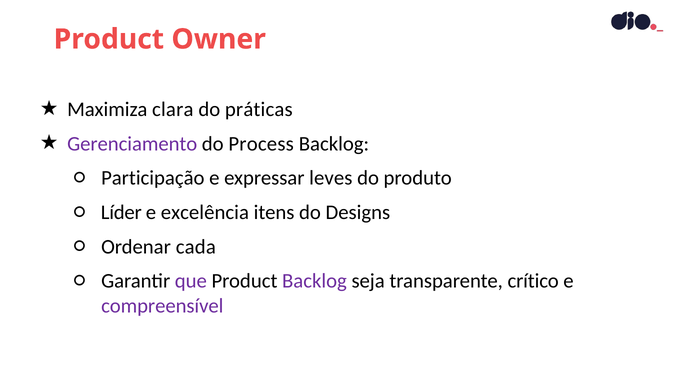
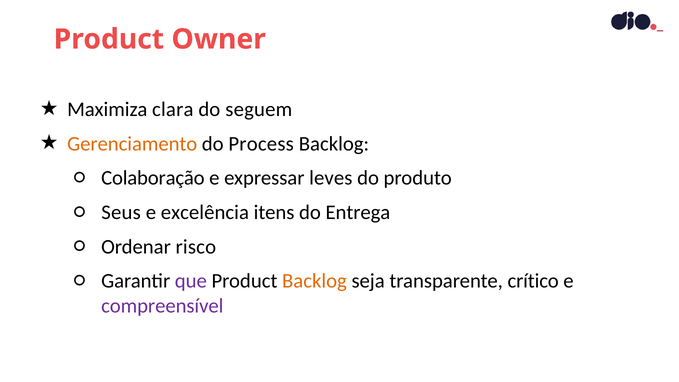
práticas: práticas -> seguem
Gerenciamento colour: purple -> orange
Participação: Participação -> Colaboração
Líder: Líder -> Seus
Designs: Designs -> Entrega
cada: cada -> risco
Backlog at (314, 281) colour: purple -> orange
